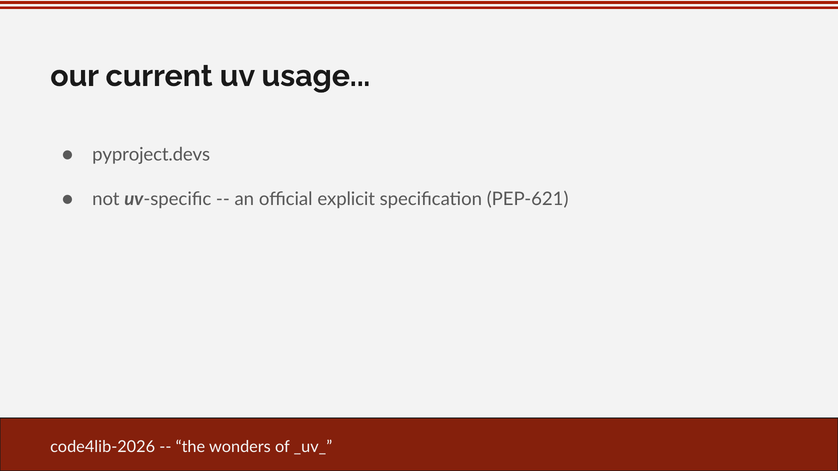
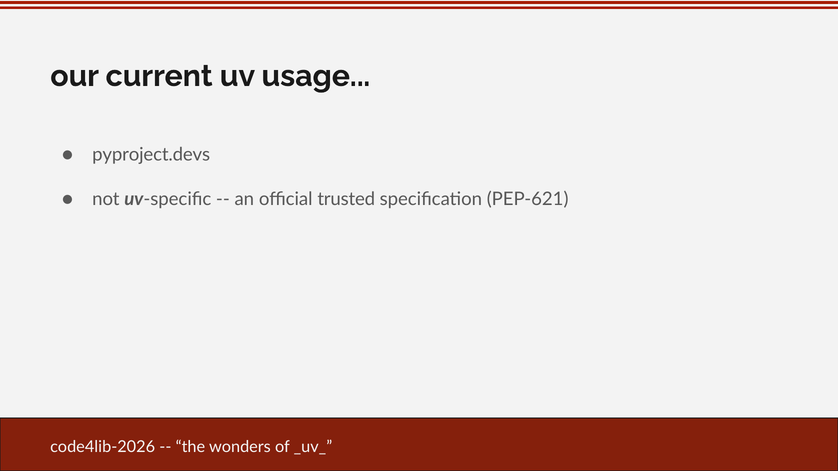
explicit: explicit -> trusted
